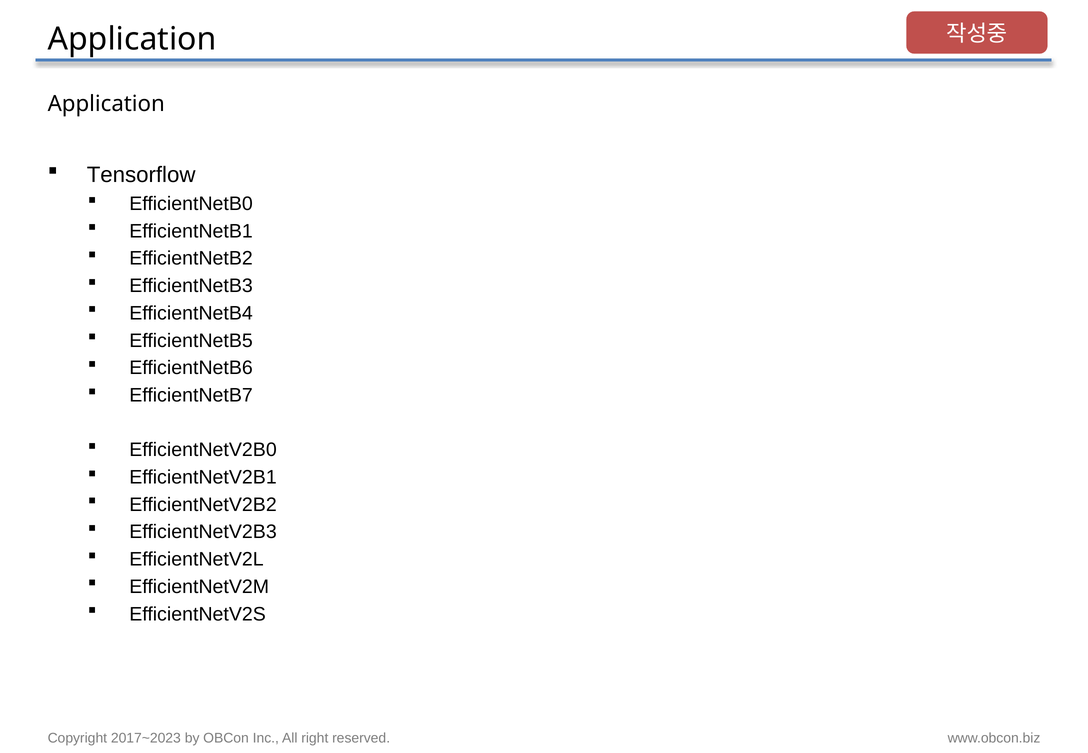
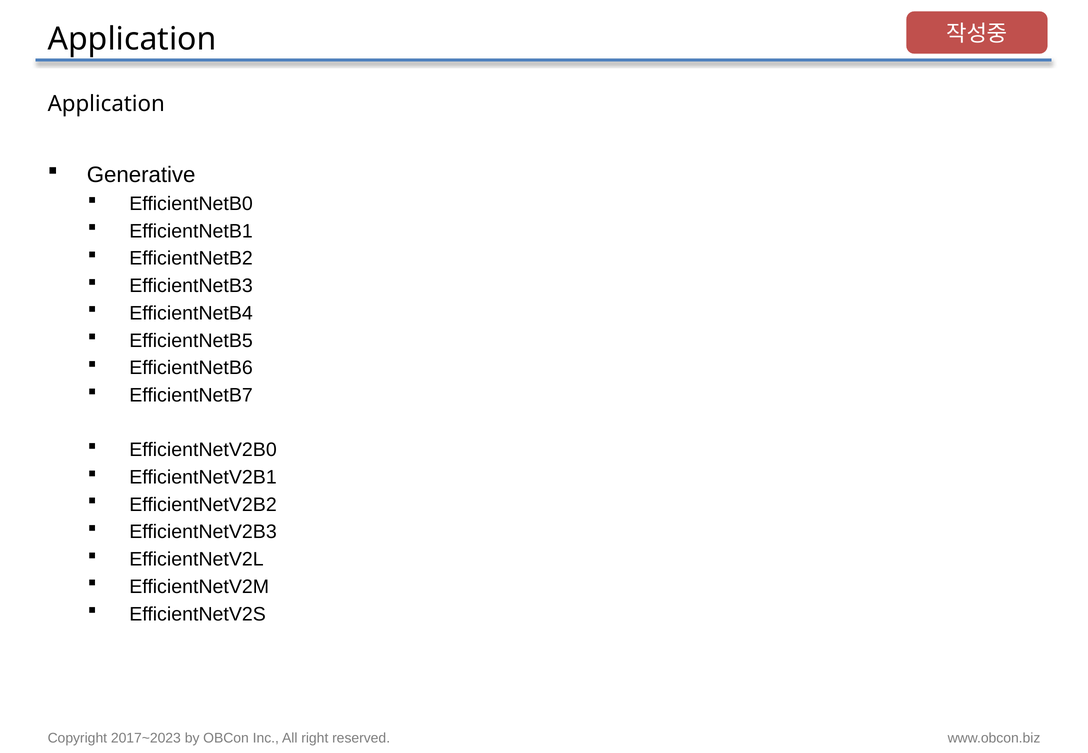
Tensorflow: Tensorflow -> Generative
